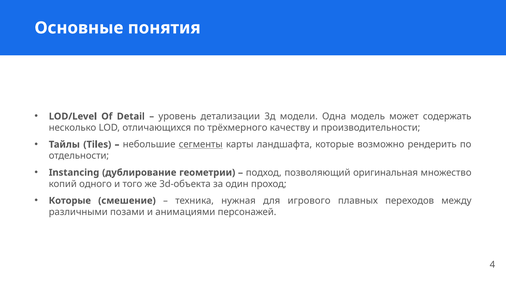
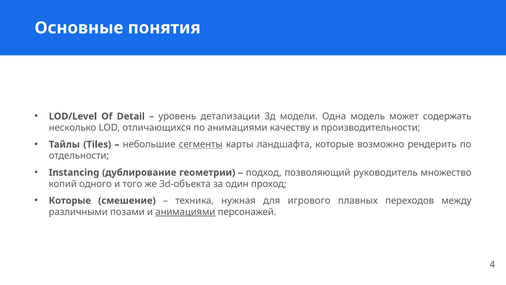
по трёхмерного: трёхмерного -> анимациями
оригинальная: оригинальная -> руководитель
анимациями at (185, 212) underline: none -> present
